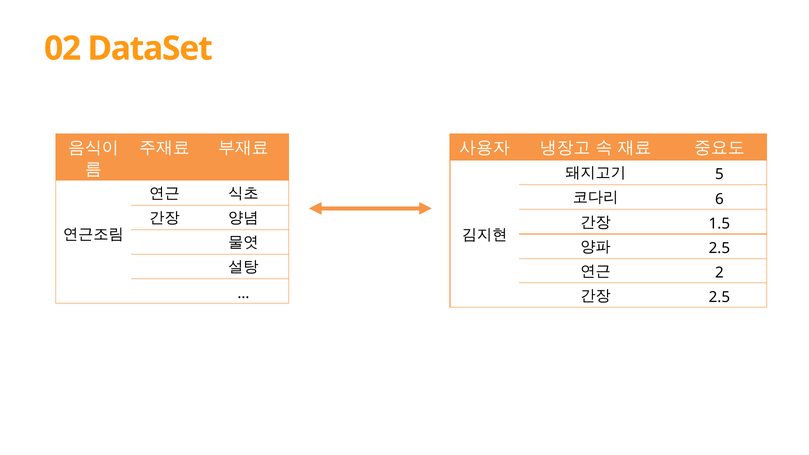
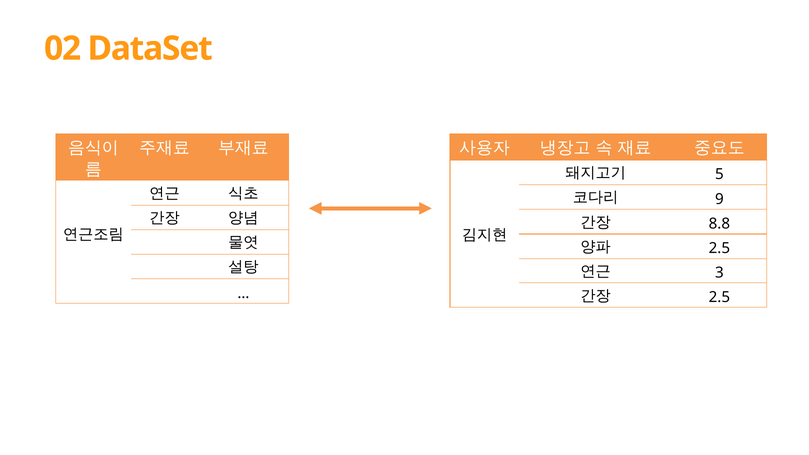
6: 6 -> 9
1.5: 1.5 -> 8.8
2: 2 -> 3
